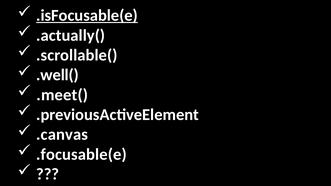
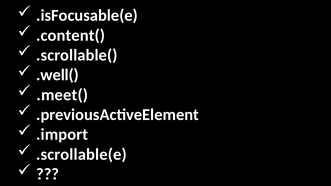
.isFocusable(e underline: present -> none
.actually(: .actually( -> .content(
.canvas: .canvas -> .import
.focusable(e: .focusable(e -> .scrollable(e
